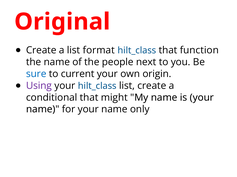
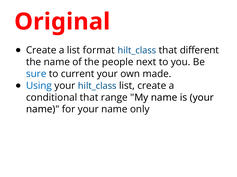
function: function -> different
origin: origin -> made
Using colour: purple -> blue
might: might -> range
